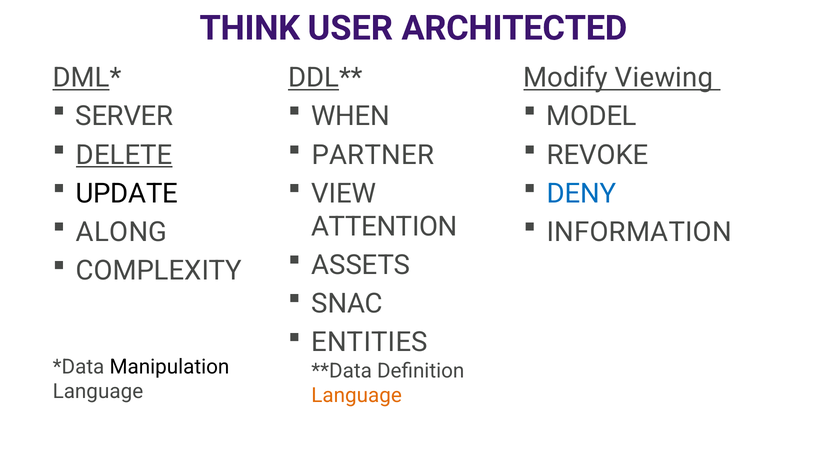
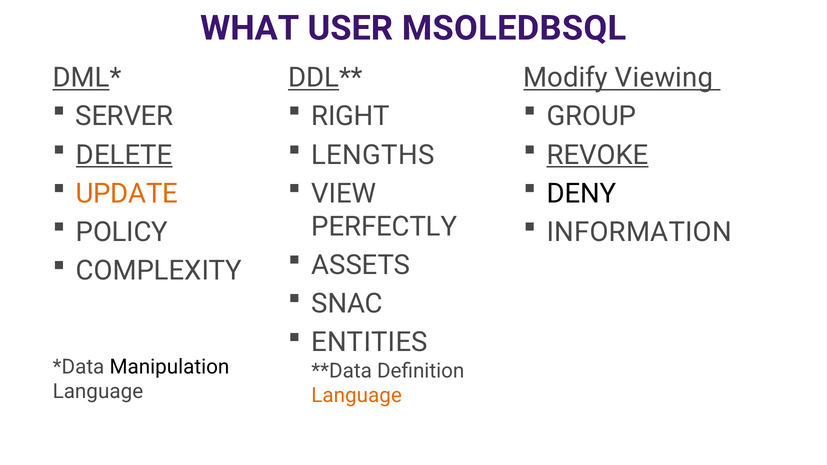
THINK: THINK -> WHAT
ARCHITECTED: ARCHITECTED -> MSOLEDBSQL
WHEN: WHEN -> RIGHT
MODEL: MODEL -> GROUP
PARTNER: PARTNER -> LENGTHS
REVOKE underline: none -> present
UPDATE colour: black -> orange
DENY colour: blue -> black
ATTENTION: ATTENTION -> PERFECTLY
ALONG: ALONG -> POLICY
